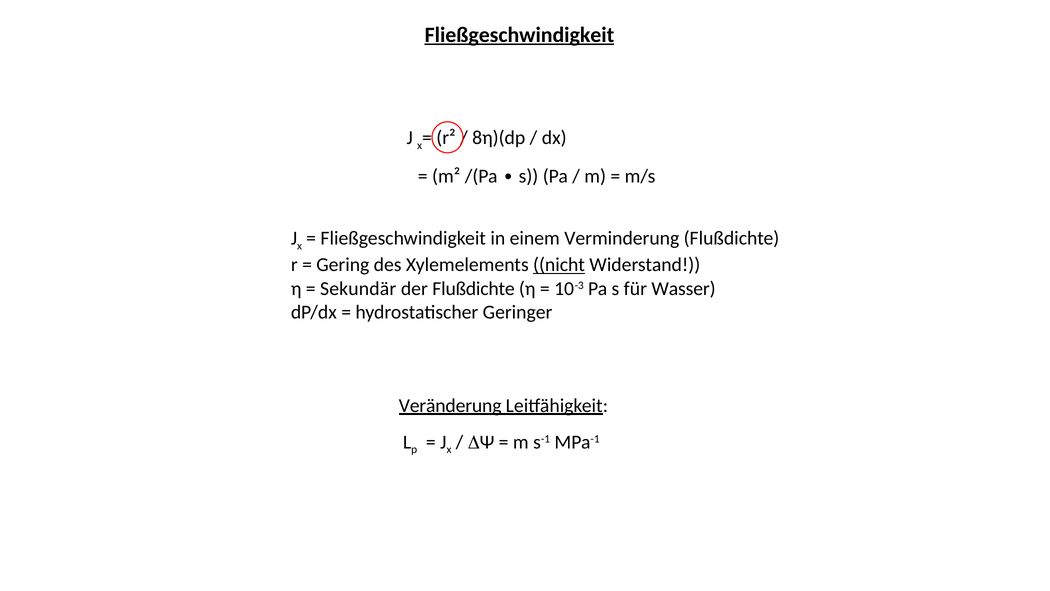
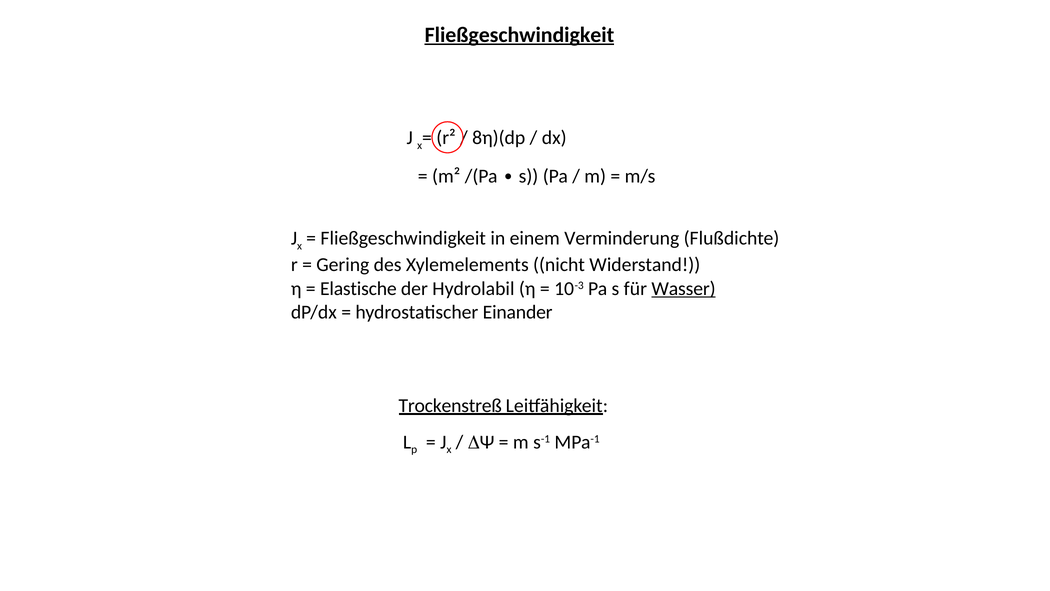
nicht underline: present -> none
Sekundär: Sekundär -> Elastische
der Flußdichte: Flußdichte -> Hydrolabil
Wasser underline: none -> present
Geringer: Geringer -> Einander
Veränderung: Veränderung -> Trockenstreß
